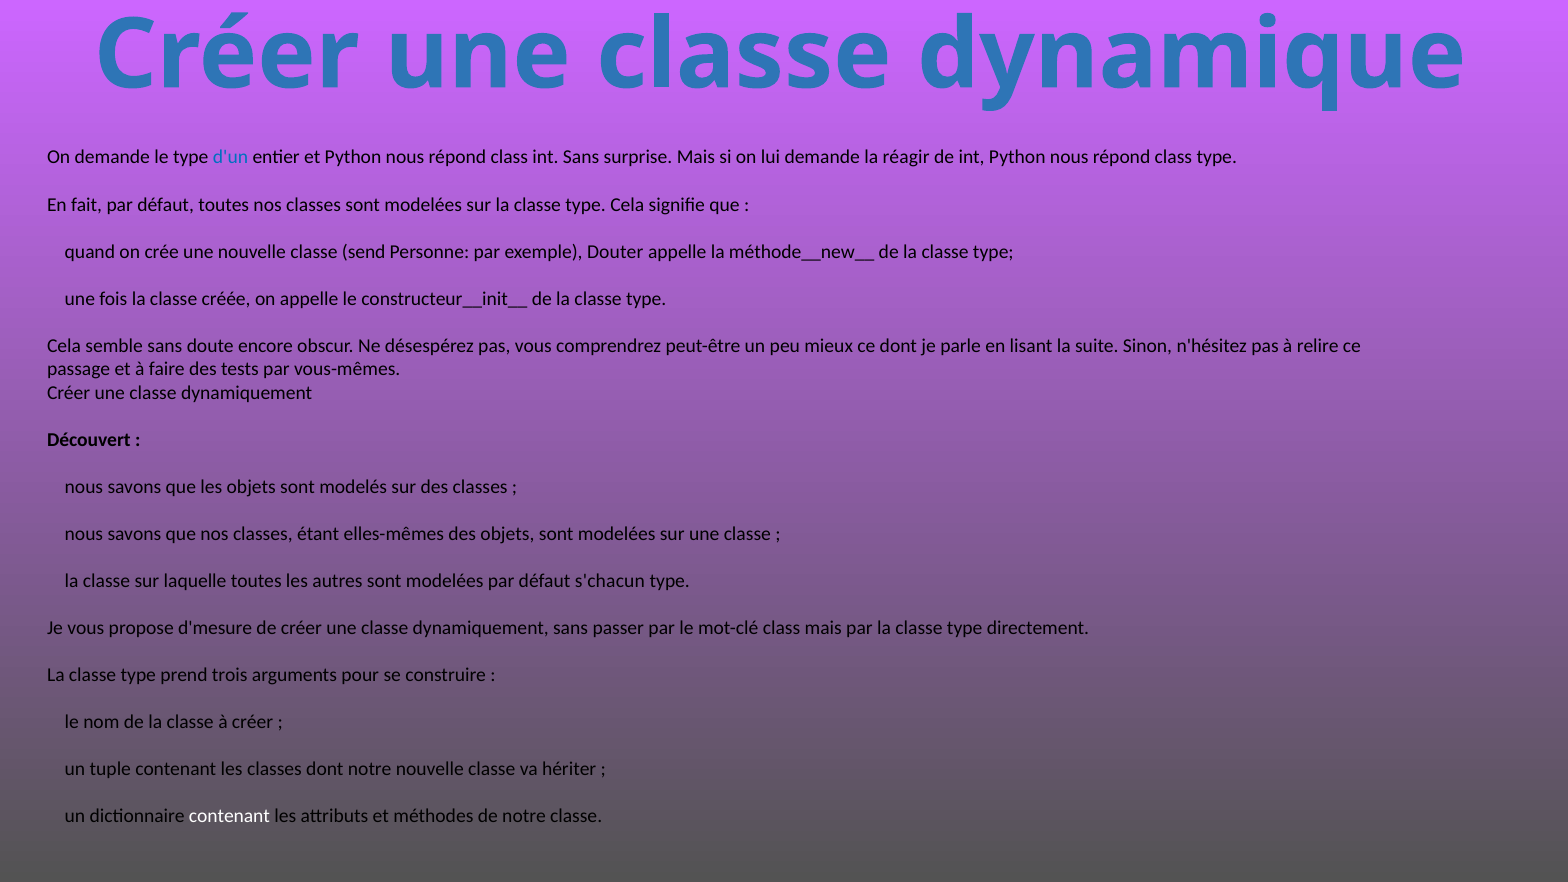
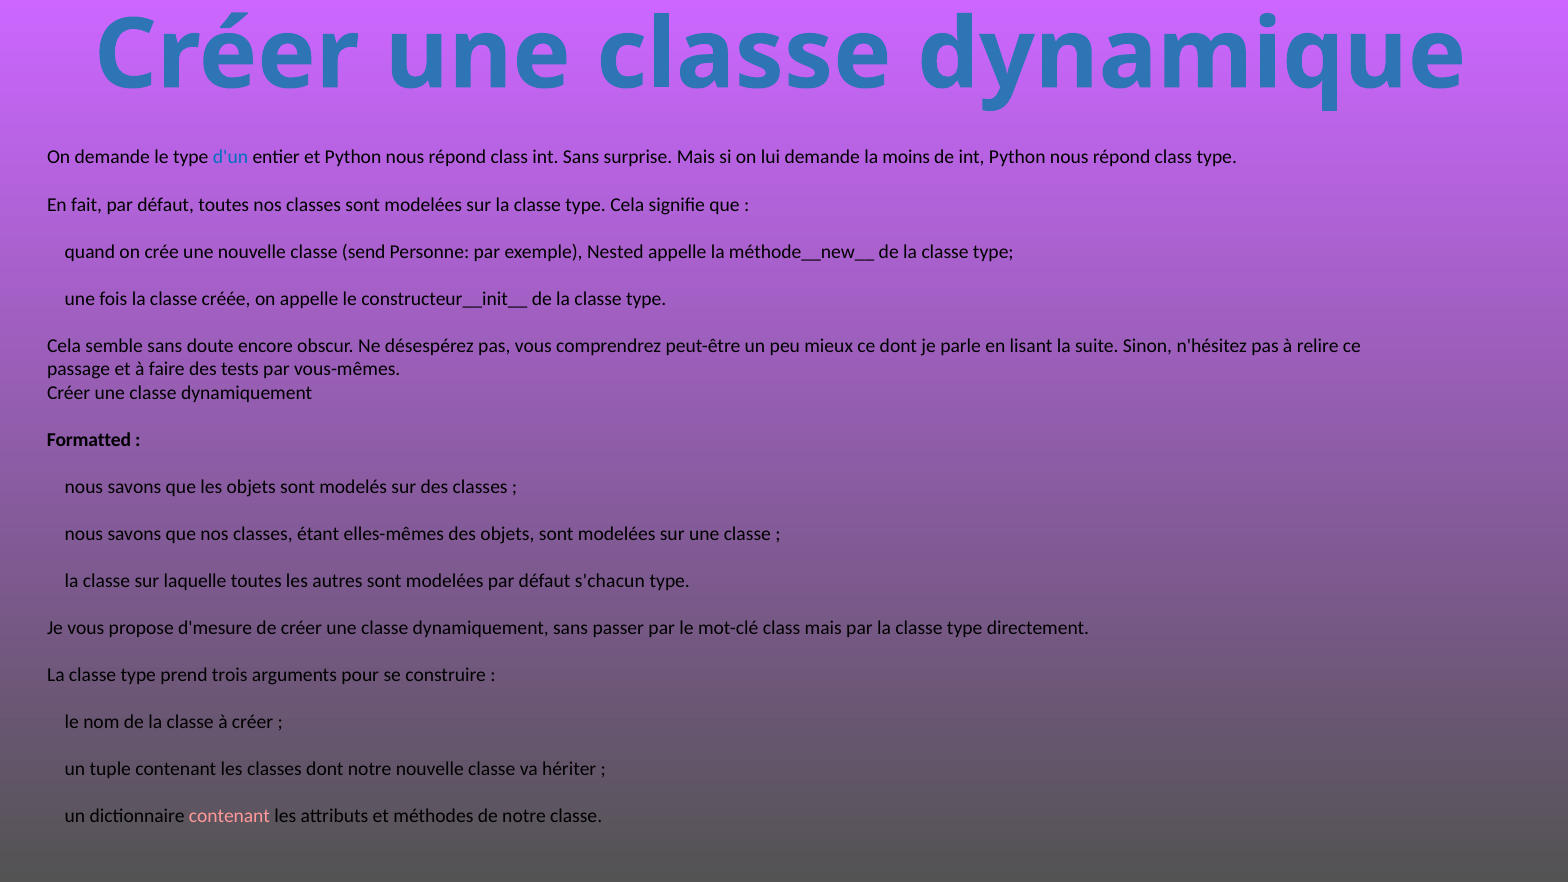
réagir: réagir -> moins
Douter: Douter -> Nested
Découvert: Découvert -> Formatted
contenant at (229, 816) colour: white -> pink
